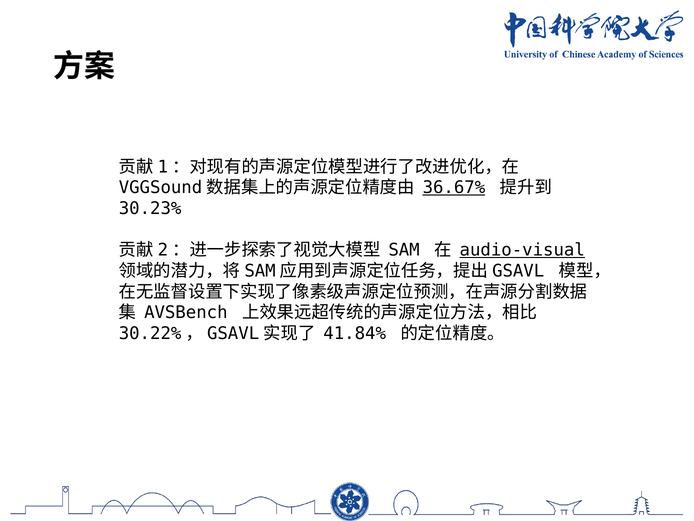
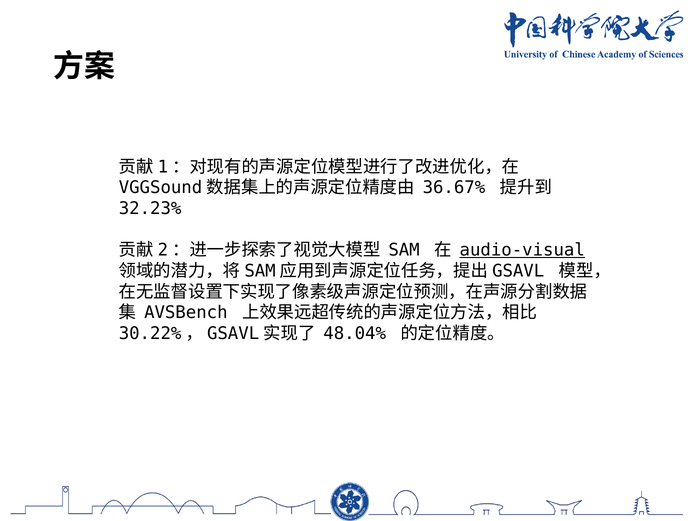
36.67% underline: present -> none
30.23%: 30.23% -> 32.23%
41.84%: 41.84% -> 48.04%
